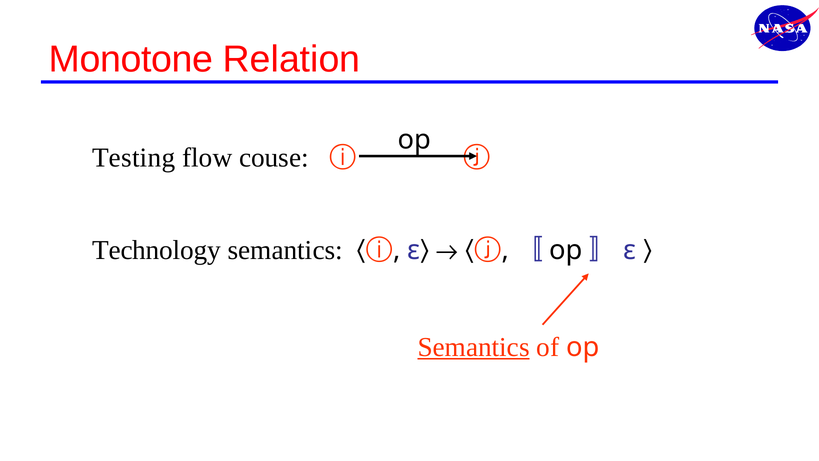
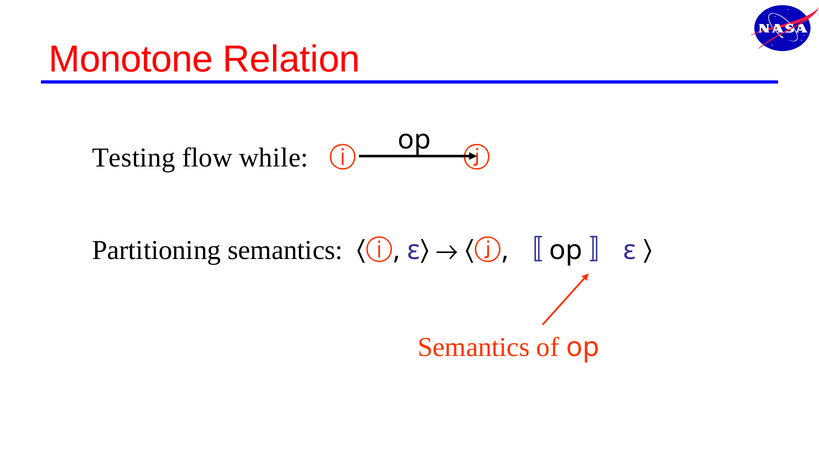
couse: couse -> while
Technology: Technology -> Partitioning
Semantics at (474, 347) underline: present -> none
